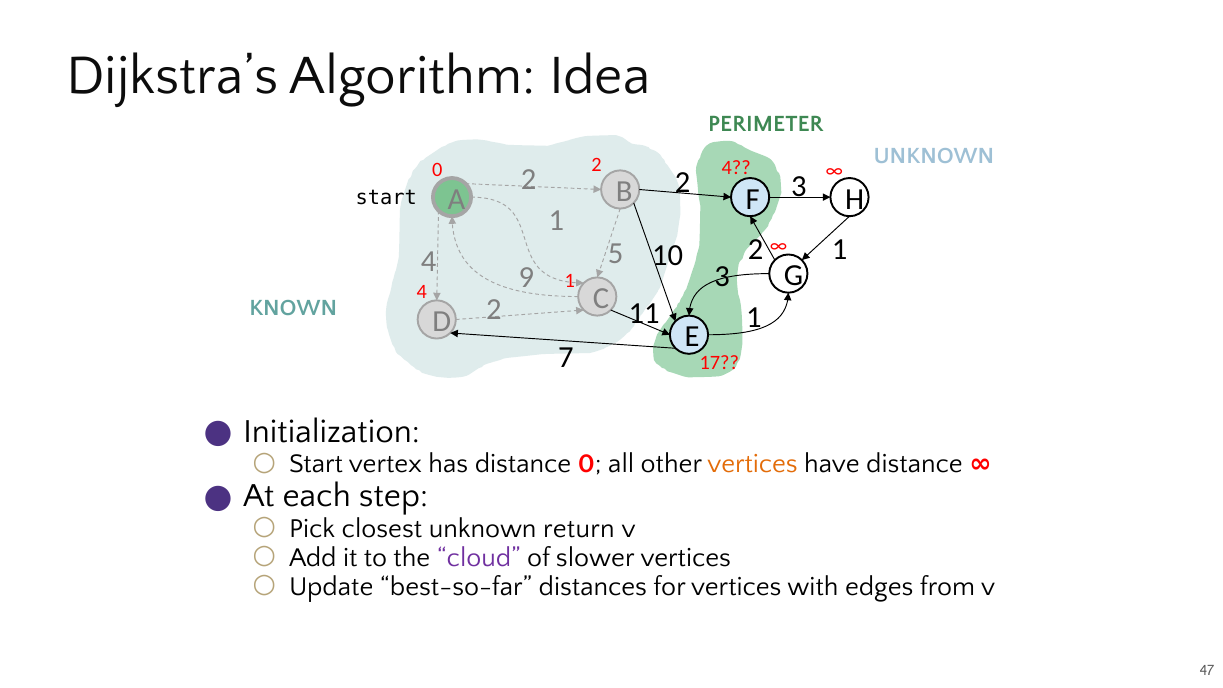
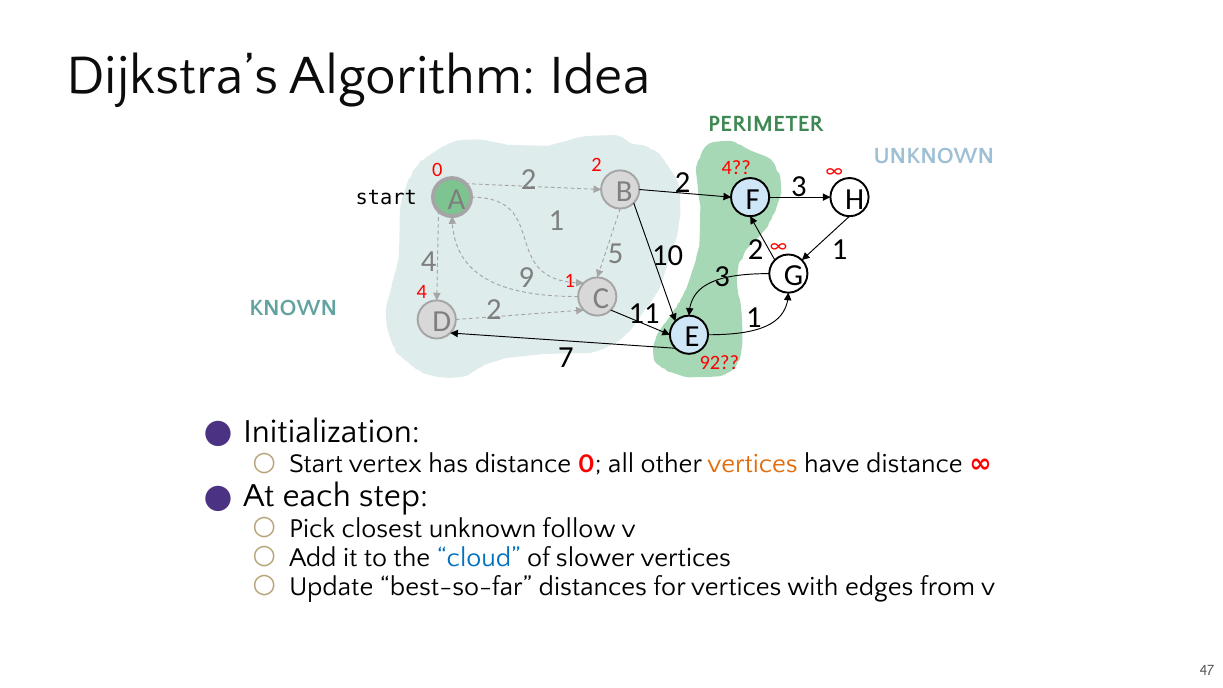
17: 17 -> 92
return: return -> follow
cloud colour: purple -> blue
